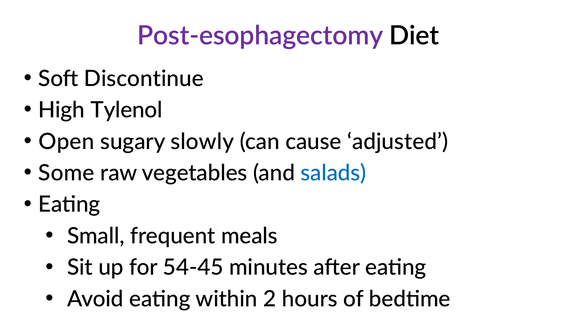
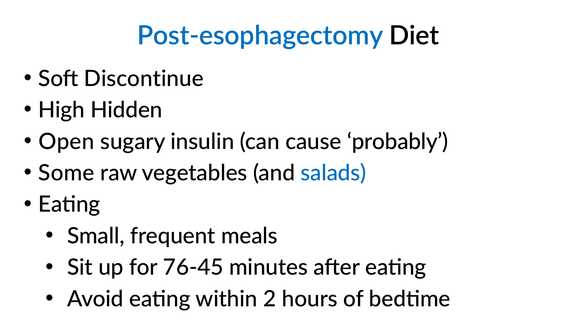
Post-esophagectomy colour: purple -> blue
Tylenol: Tylenol -> Hidden
slowly: slowly -> insulin
adjusted: adjusted -> probably
54-45: 54-45 -> 76-45
